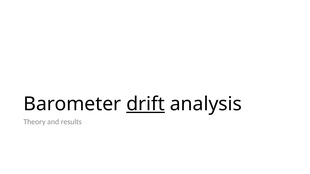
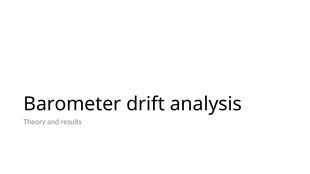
drift underline: present -> none
